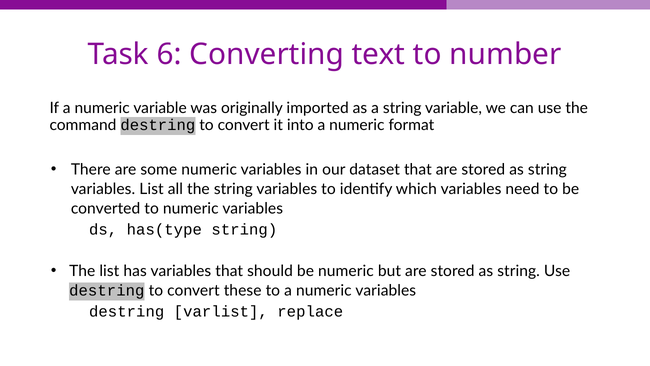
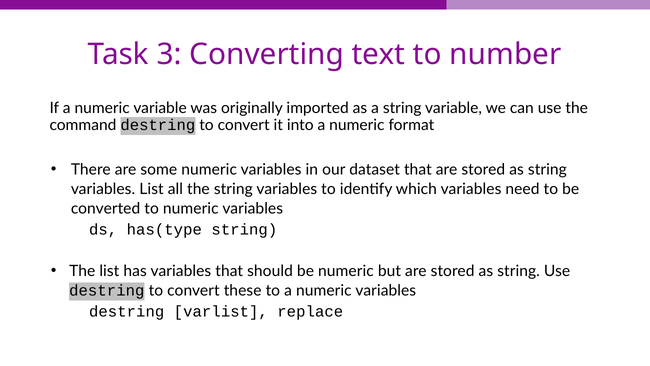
6: 6 -> 3
